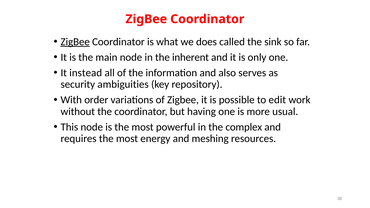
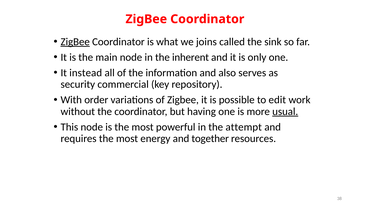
does: does -> joins
ambiguities: ambiguities -> commercial
usual underline: none -> present
complex: complex -> attempt
meshing: meshing -> together
